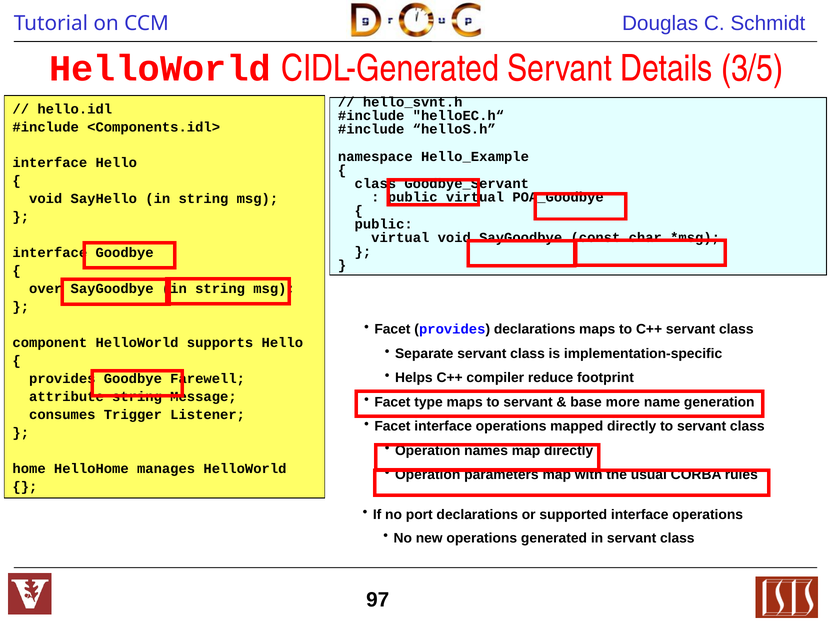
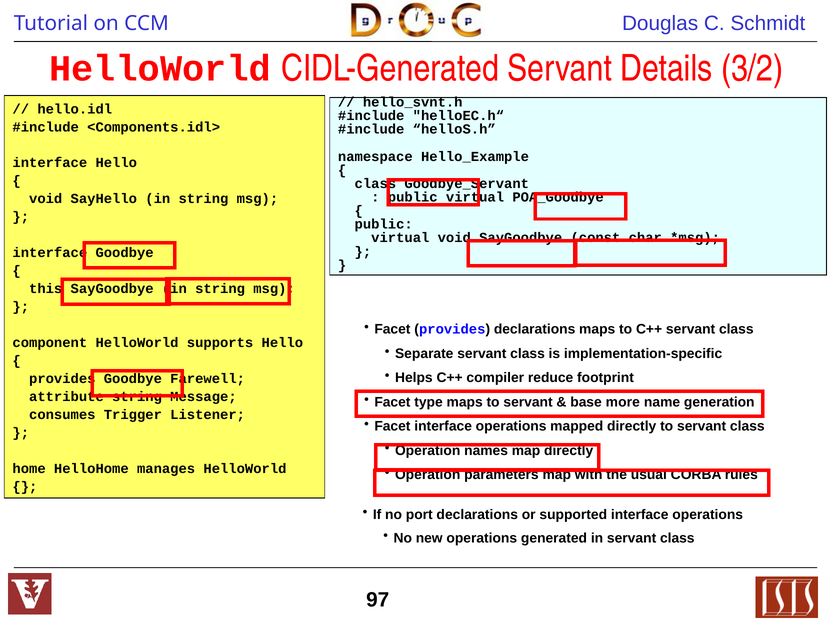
3/5: 3/5 -> 3/2
over: over -> this
